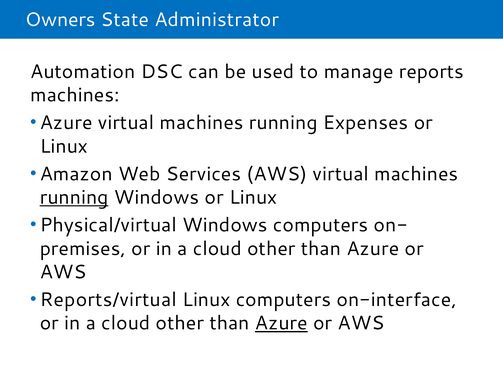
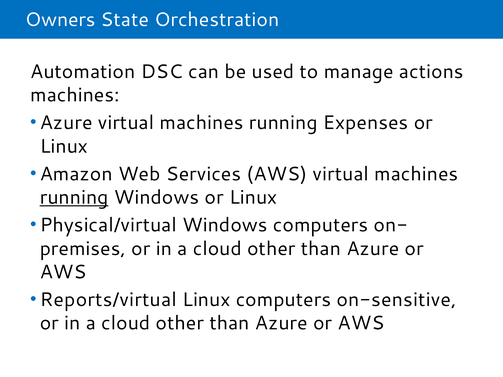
Administrator: Administrator -> Orchestration
reports: reports -> actions
on-interface: on-interface -> on-sensitive
Azure at (281, 323) underline: present -> none
